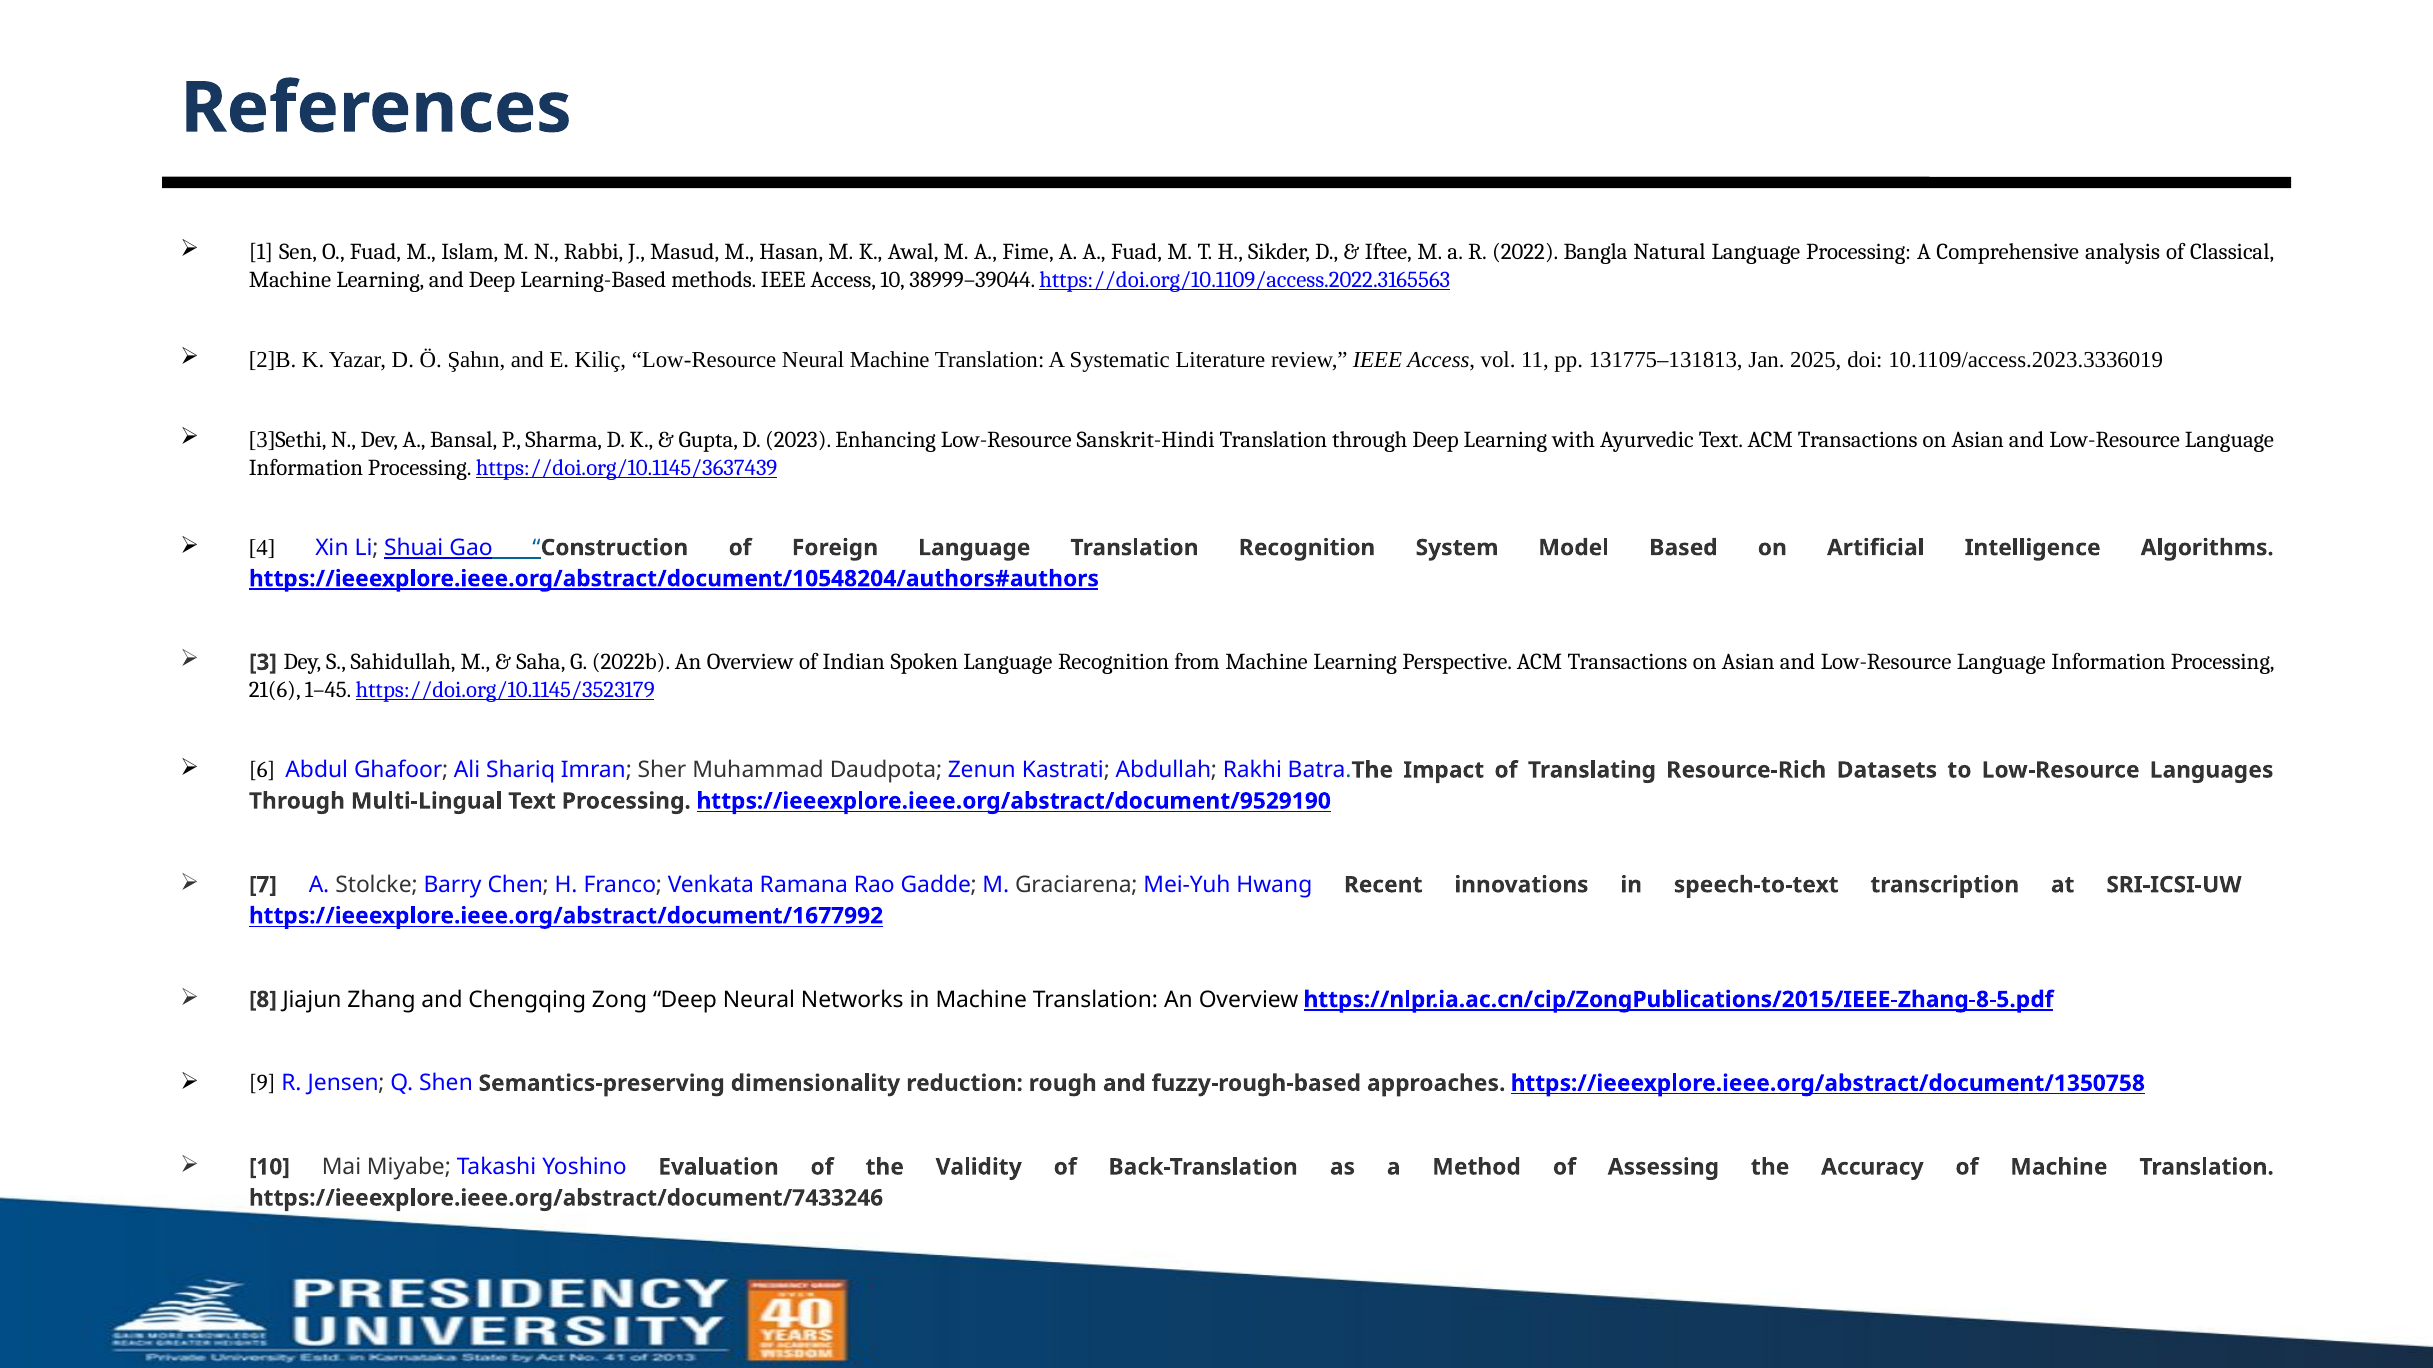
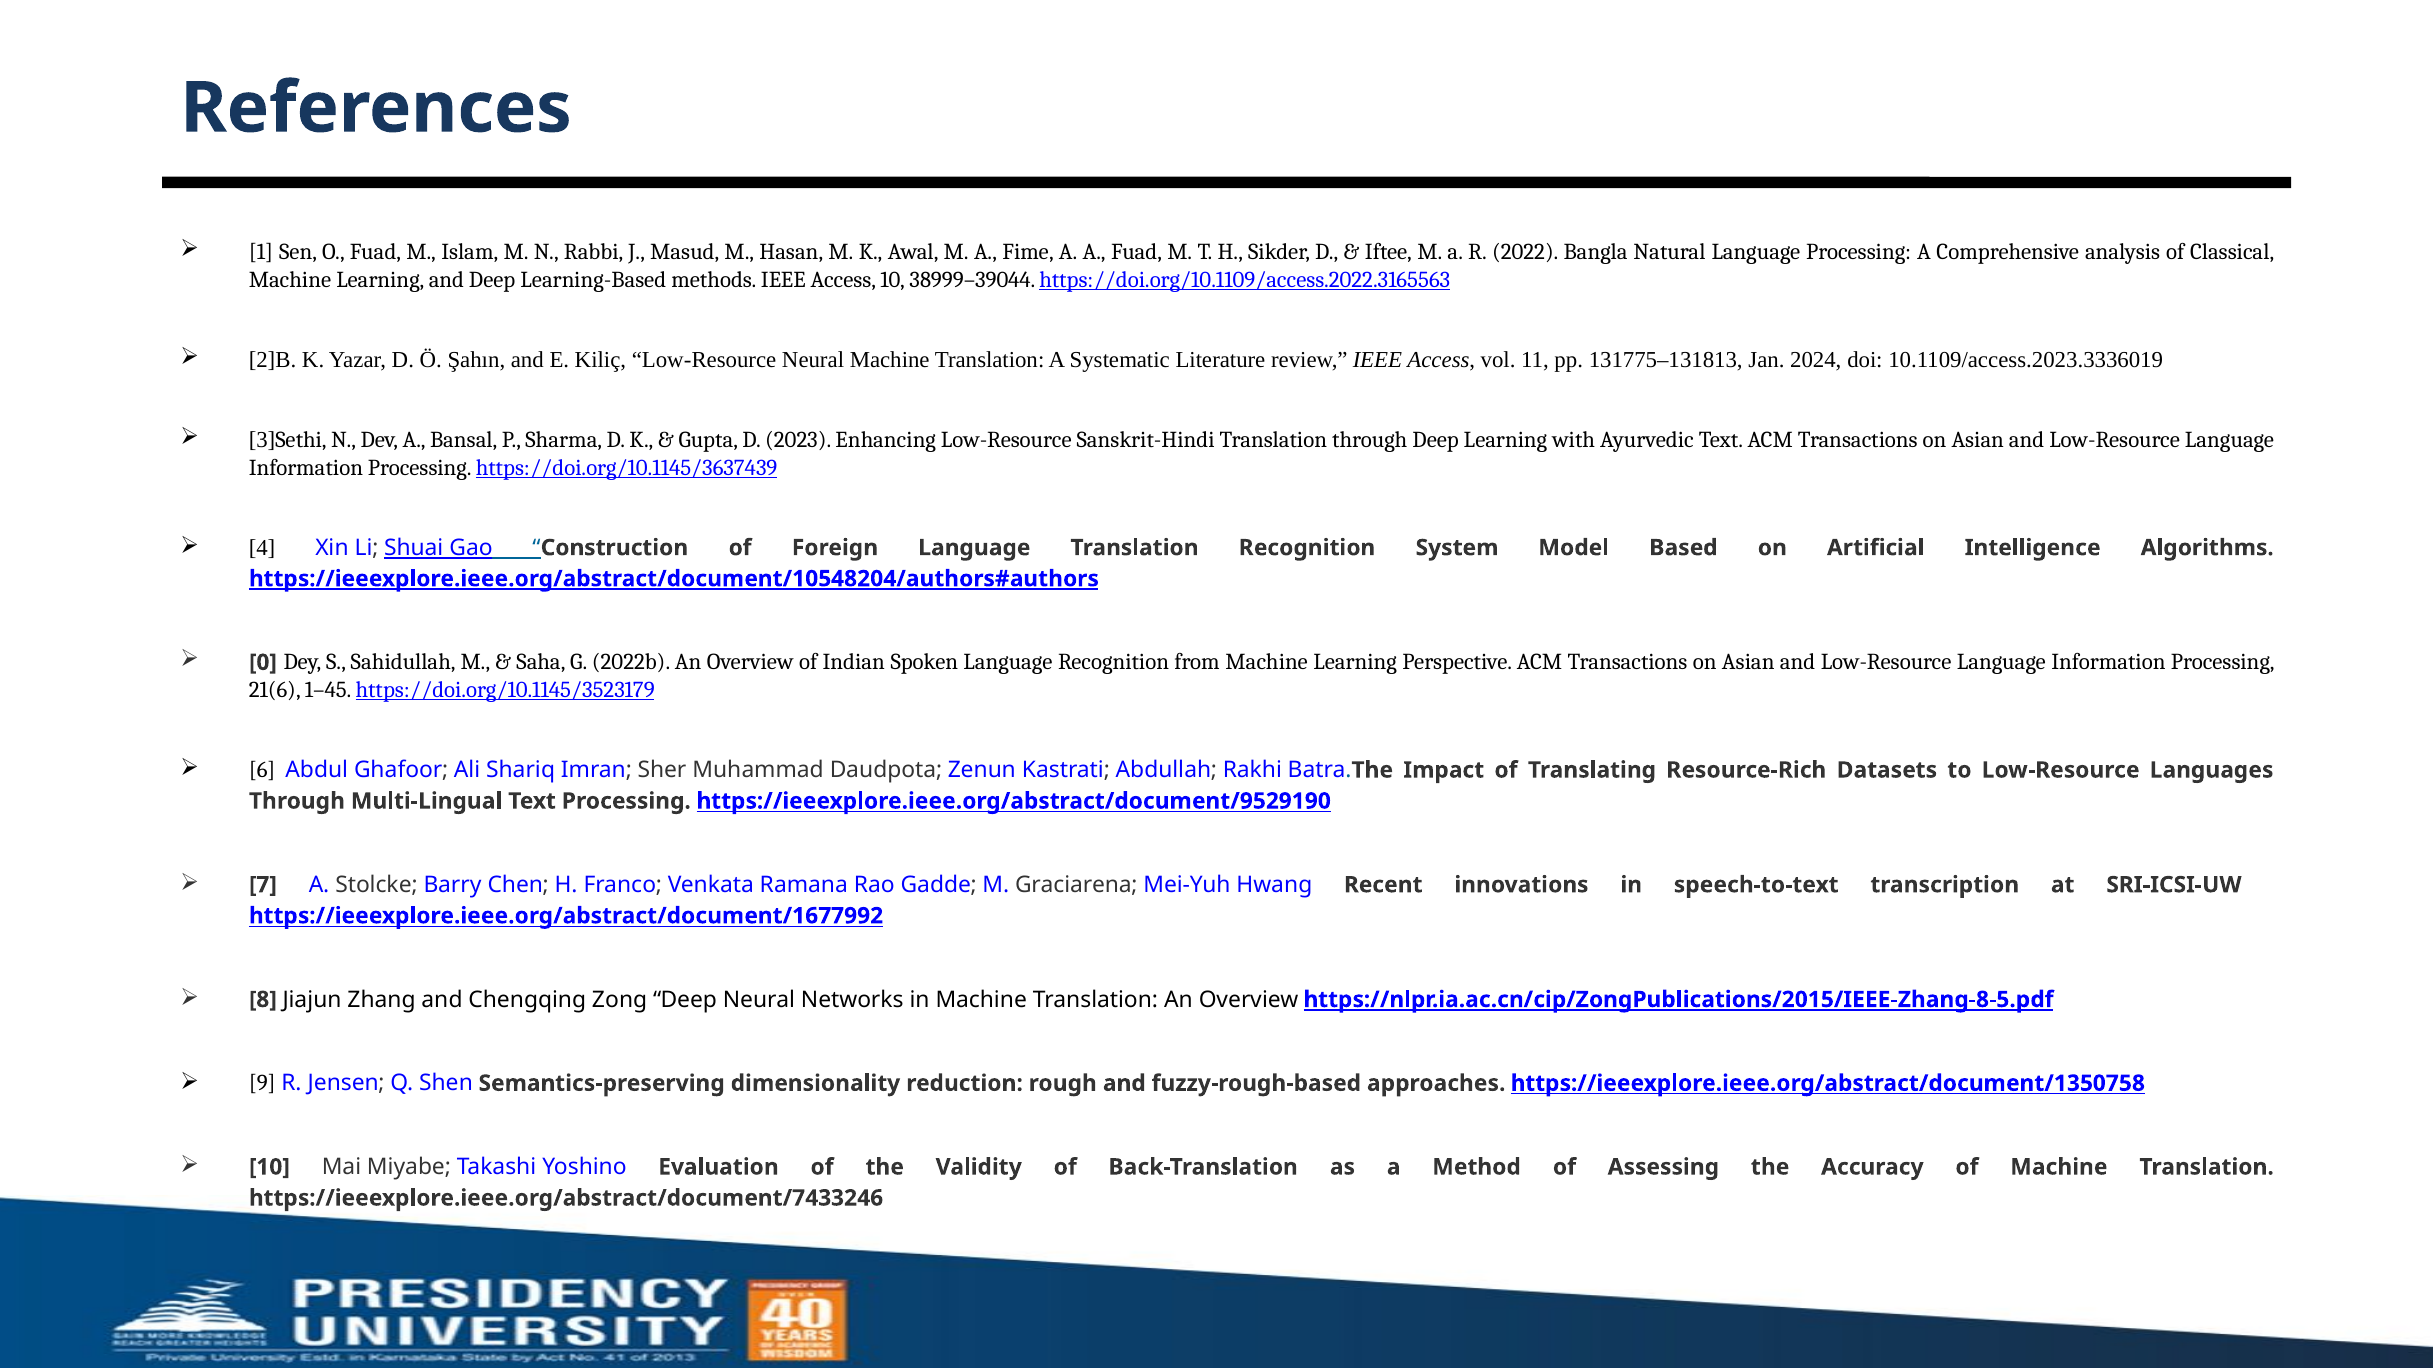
2025: 2025 -> 2024
3: 3 -> 0
